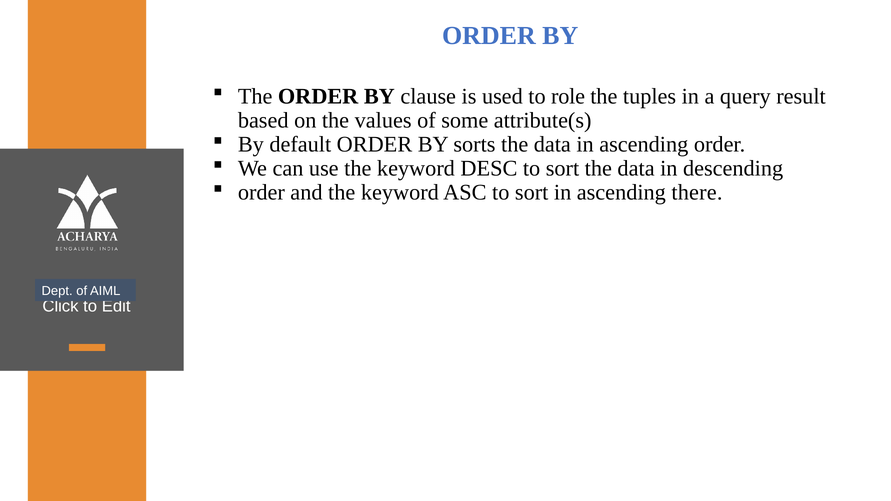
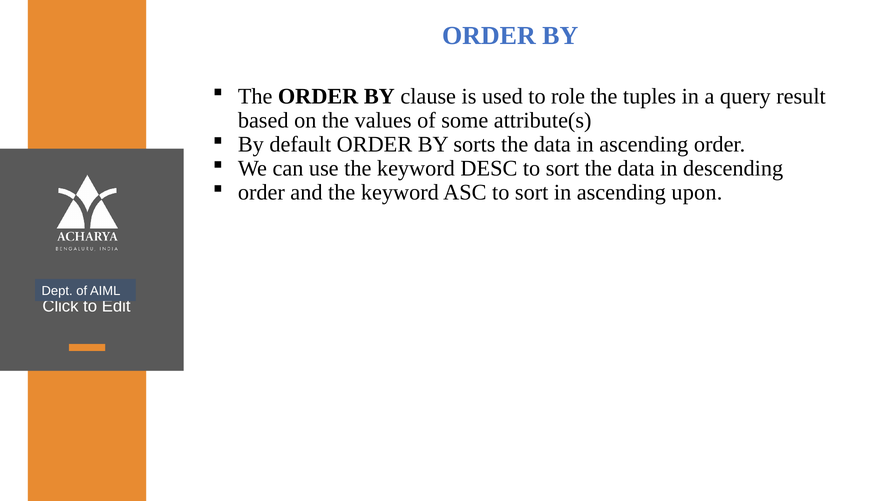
there: there -> upon
